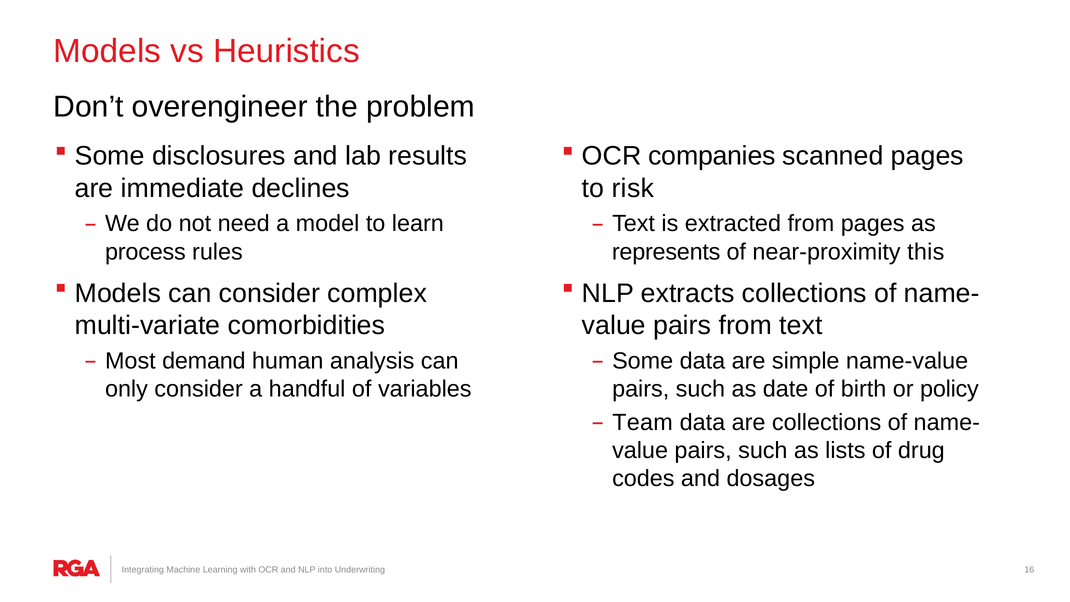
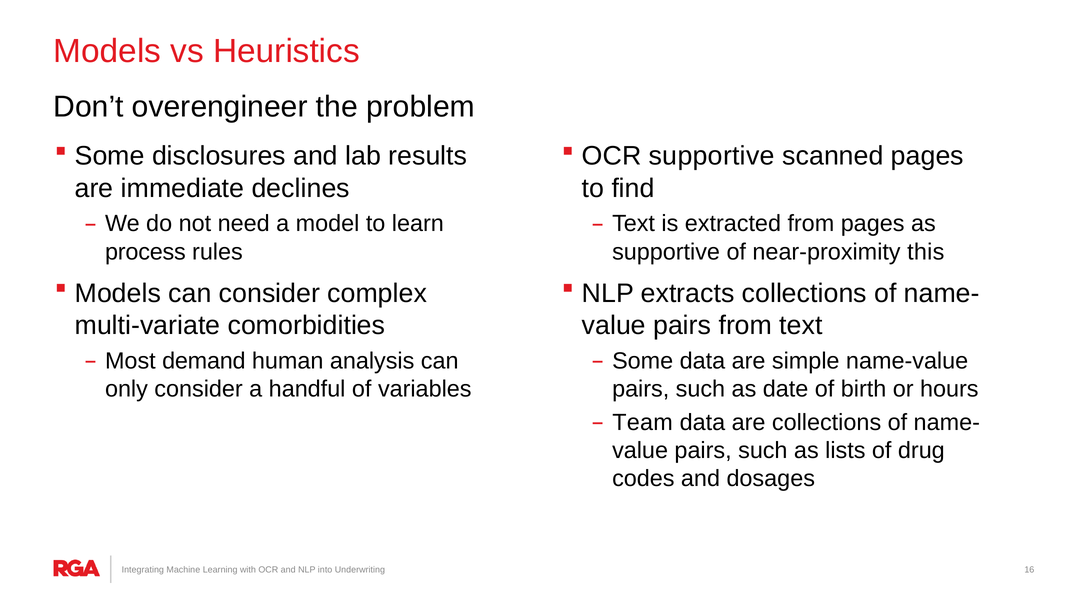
OCR companies: companies -> supportive
risk: risk -> find
represents at (666, 252): represents -> supportive
policy: policy -> hours
